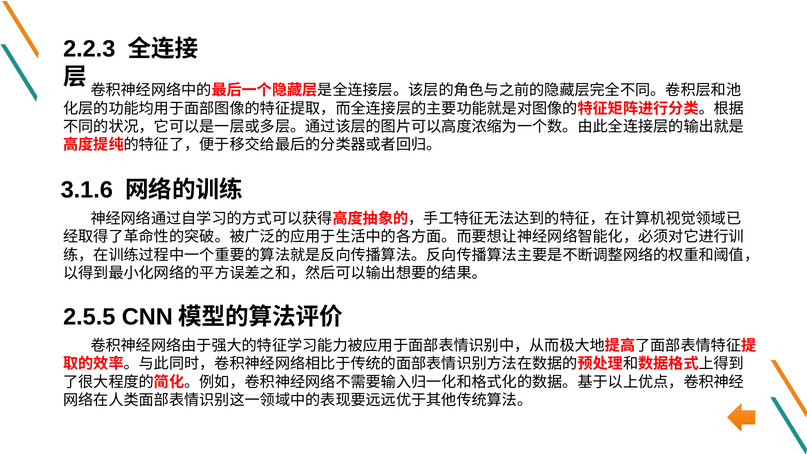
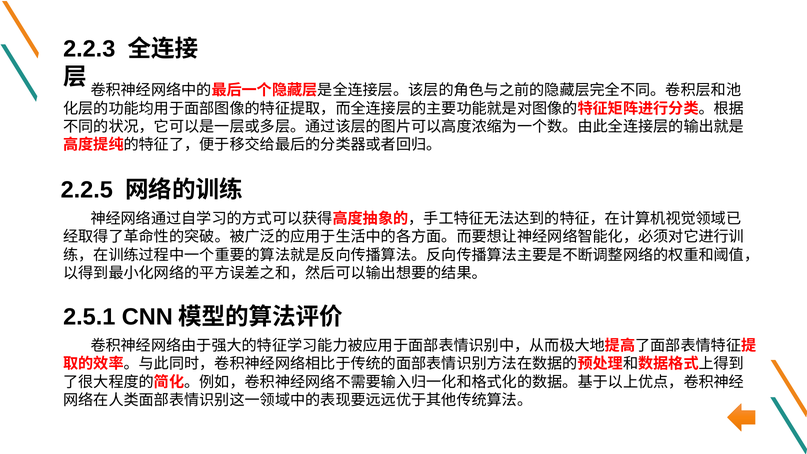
3.1.6: 3.1.6 -> 2.2.5
2.5.5: 2.5.5 -> 2.5.1
